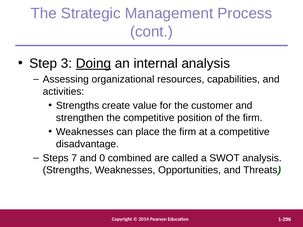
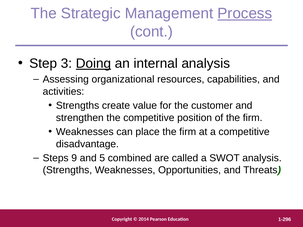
Process underline: none -> present
7: 7 -> 9
0: 0 -> 5
